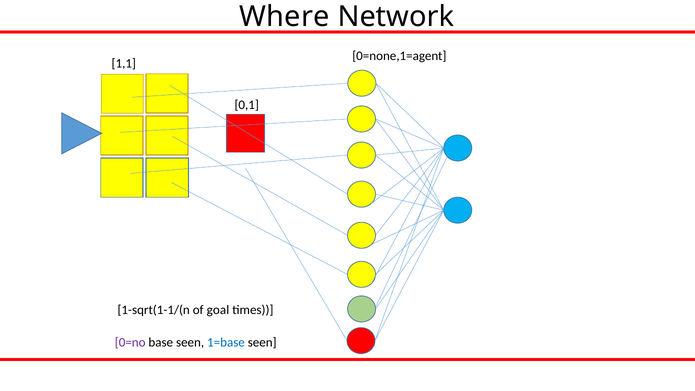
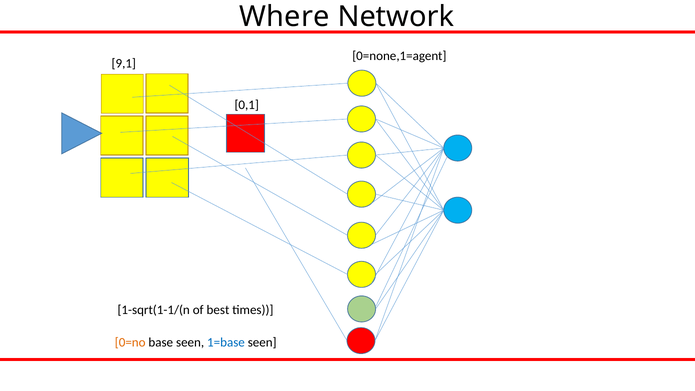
1,1: 1,1 -> 9,1
goal: goal -> best
0=no colour: purple -> orange
